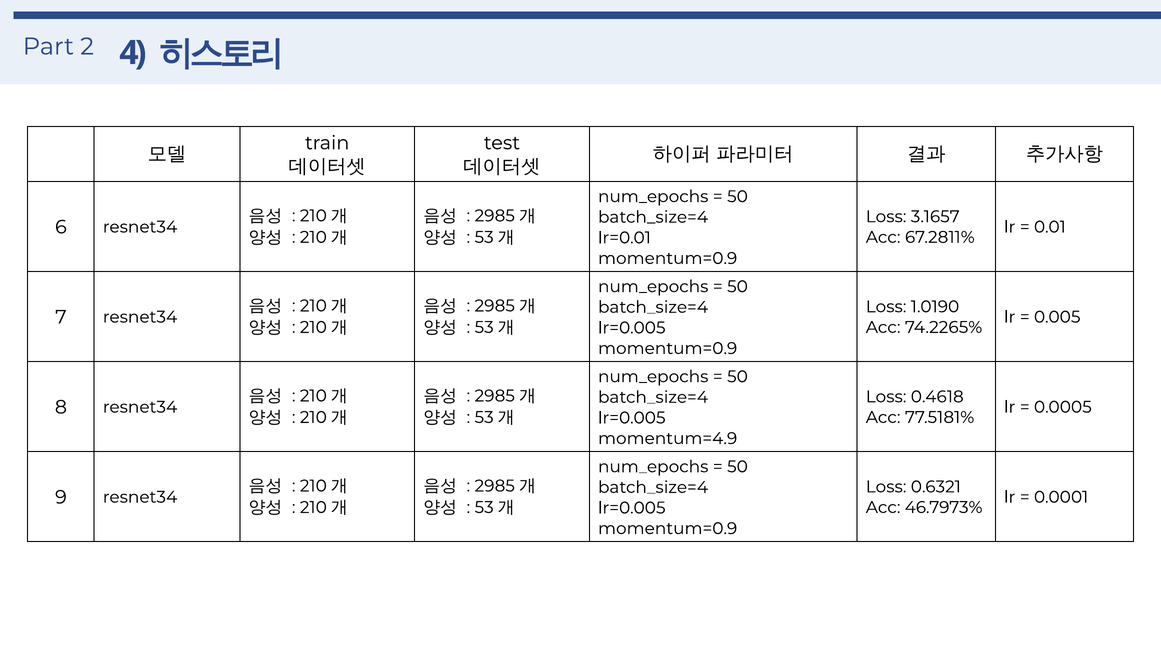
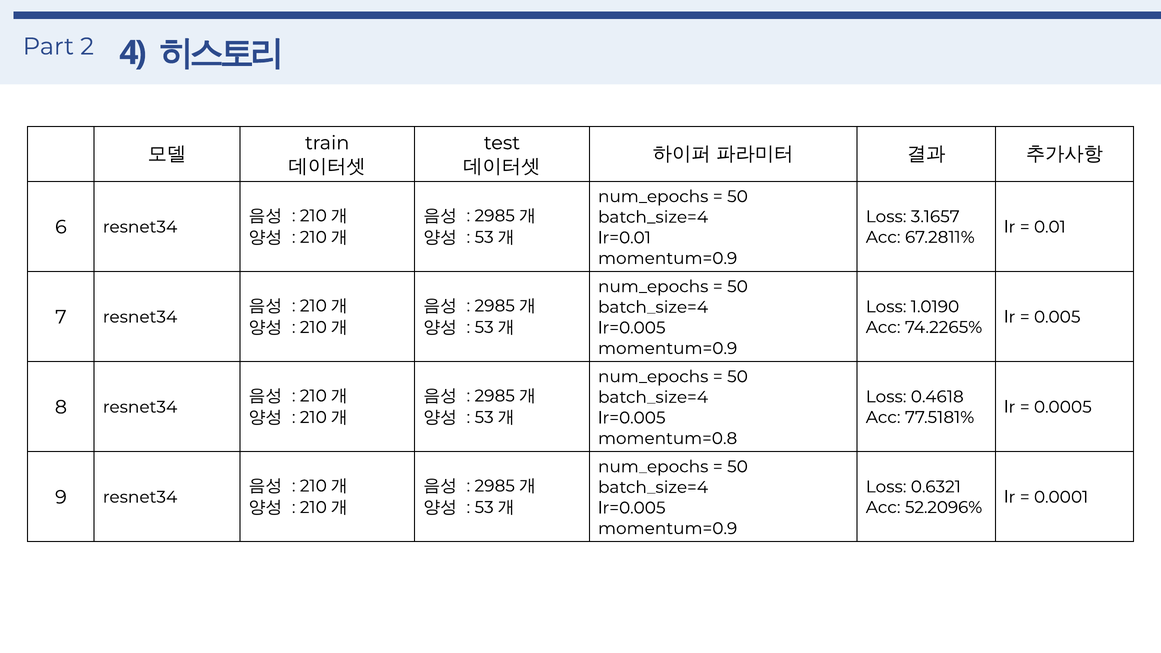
momentum=4.9: momentum=4.9 -> momentum=0.8
46.7973%: 46.7973% -> 52.2096%
